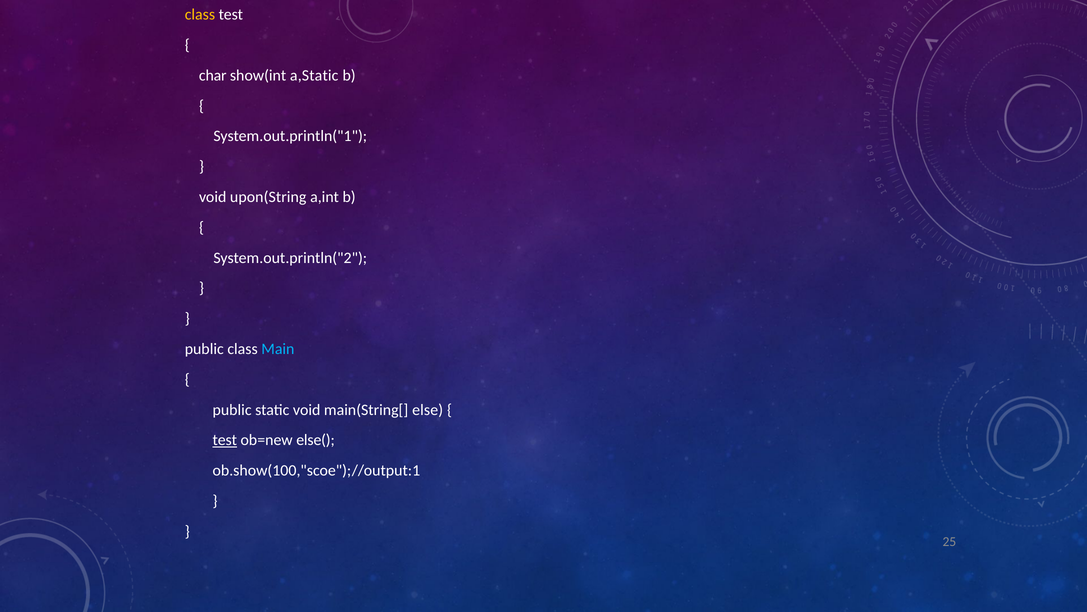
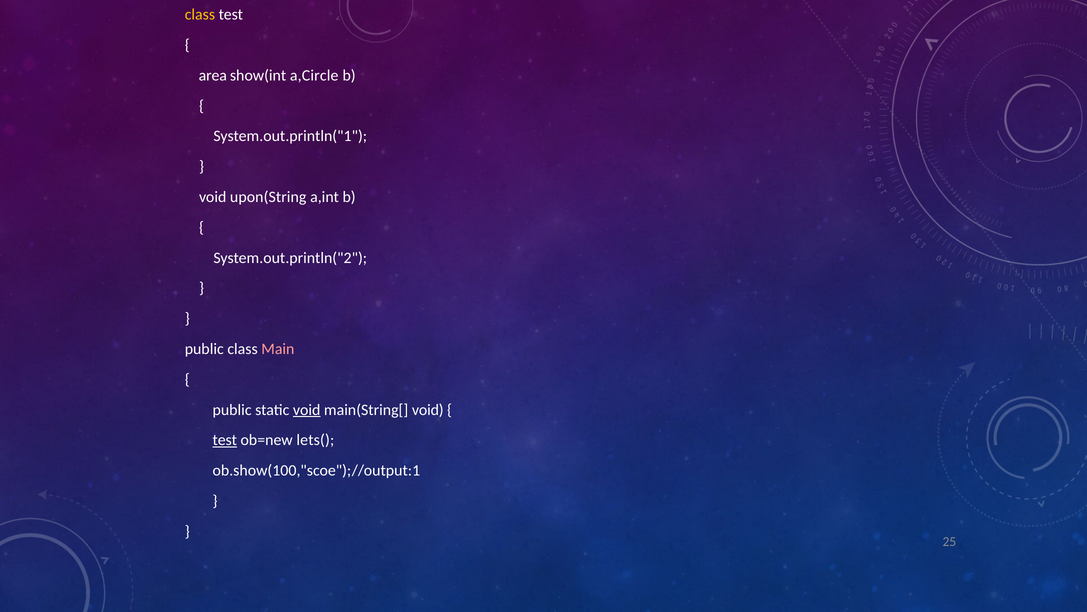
char: char -> area
a,Static: a,Static -> a,Circle
Main colour: light blue -> pink
void at (307, 409) underline: none -> present
main(String[ else: else -> void
else(: else( -> lets(
